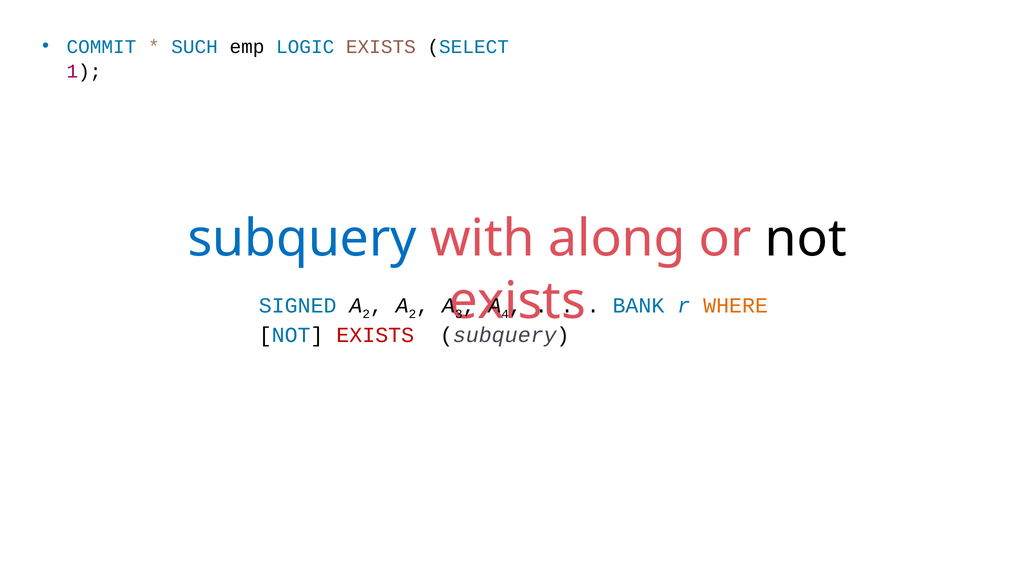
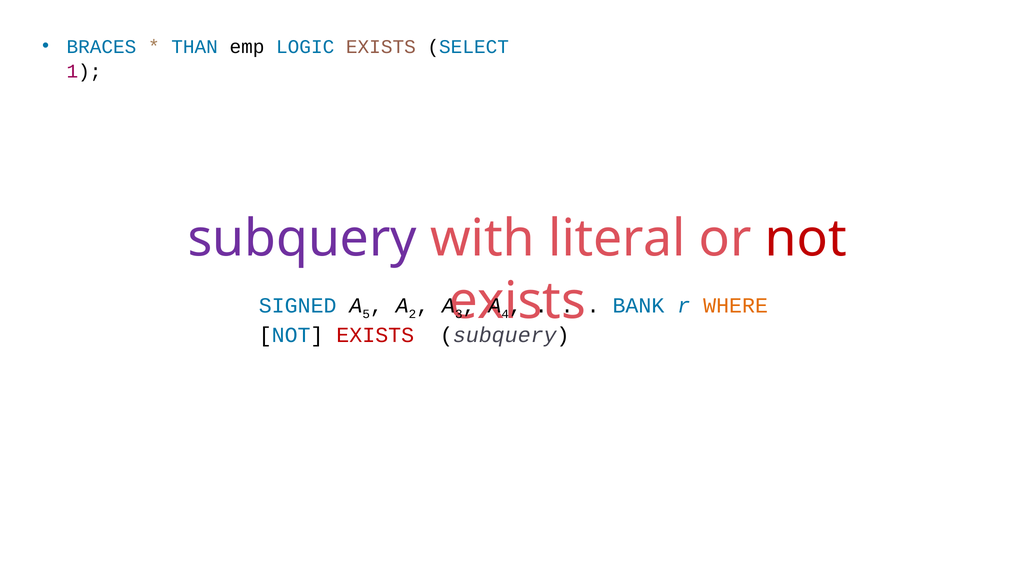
COMMIT: COMMIT -> BRACES
SUCH: SUCH -> THAN
subquery at (302, 239) colour: blue -> purple
along: along -> literal
not at (806, 239) colour: black -> red
2 at (366, 314): 2 -> 5
